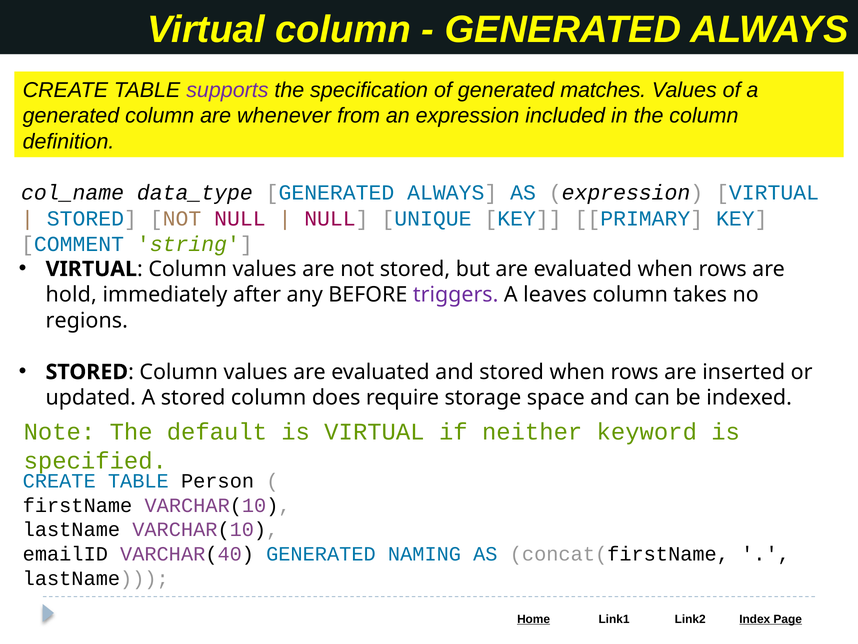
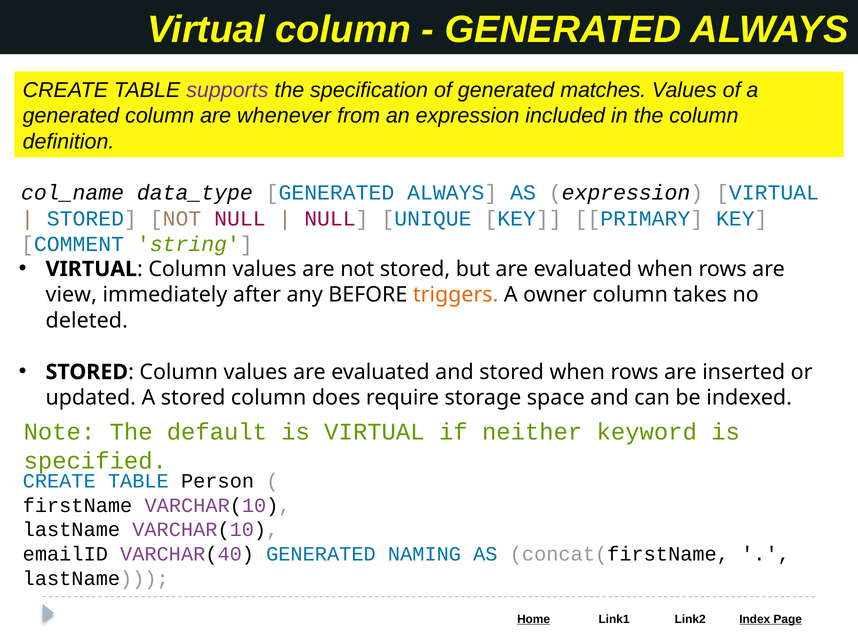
hold: hold -> view
triggers colour: purple -> orange
leaves: leaves -> owner
regions: regions -> deleted
